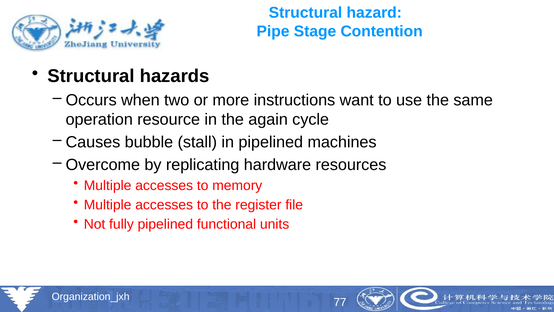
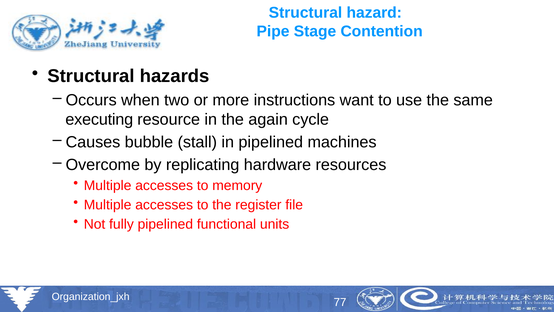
operation: operation -> executing
